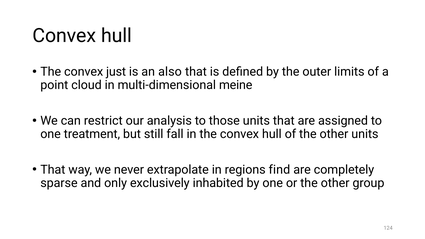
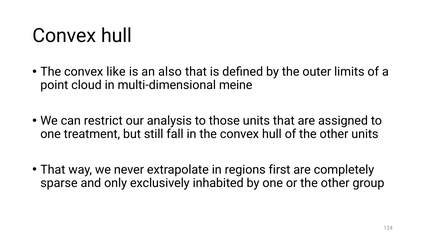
just: just -> like
find: find -> first
